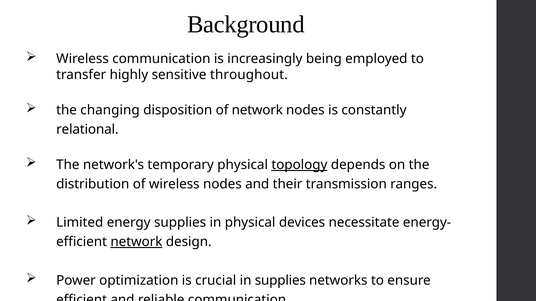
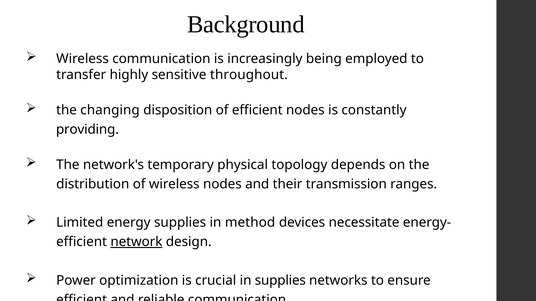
of network: network -> efficient
relational: relational -> providing
topology underline: present -> none
in physical: physical -> method
